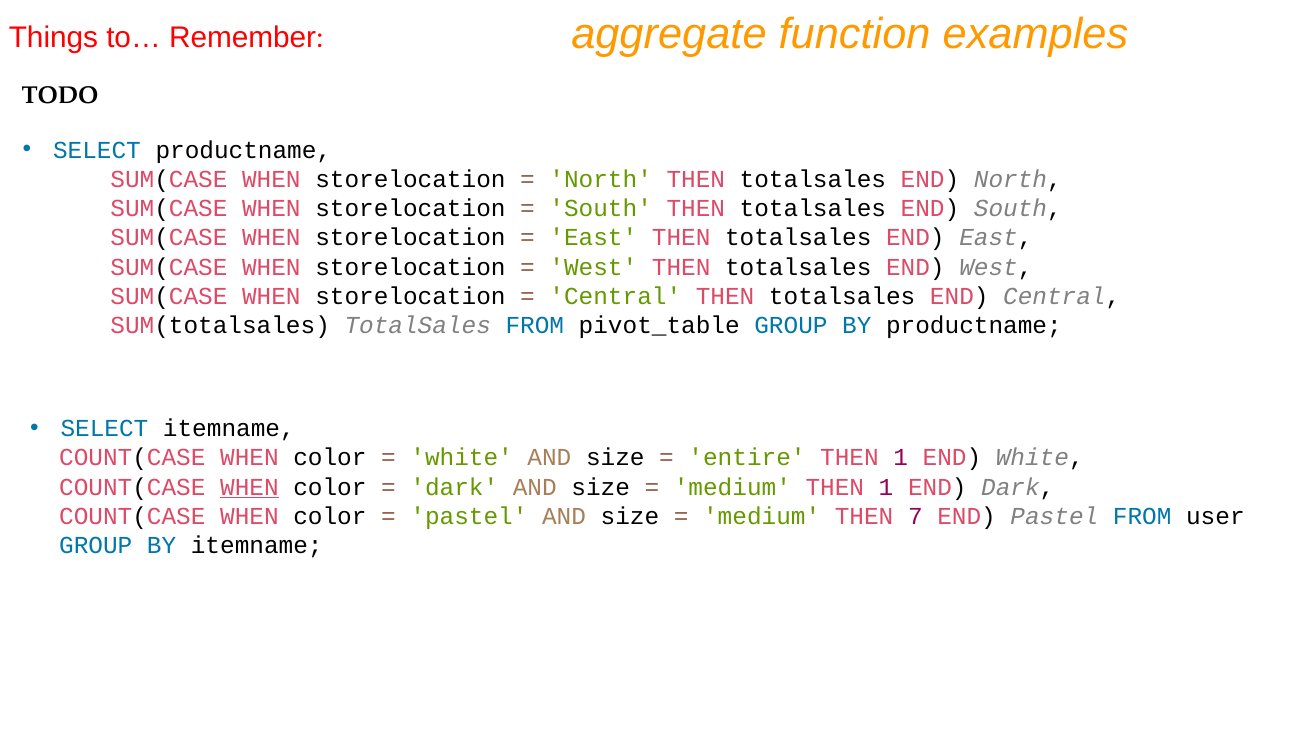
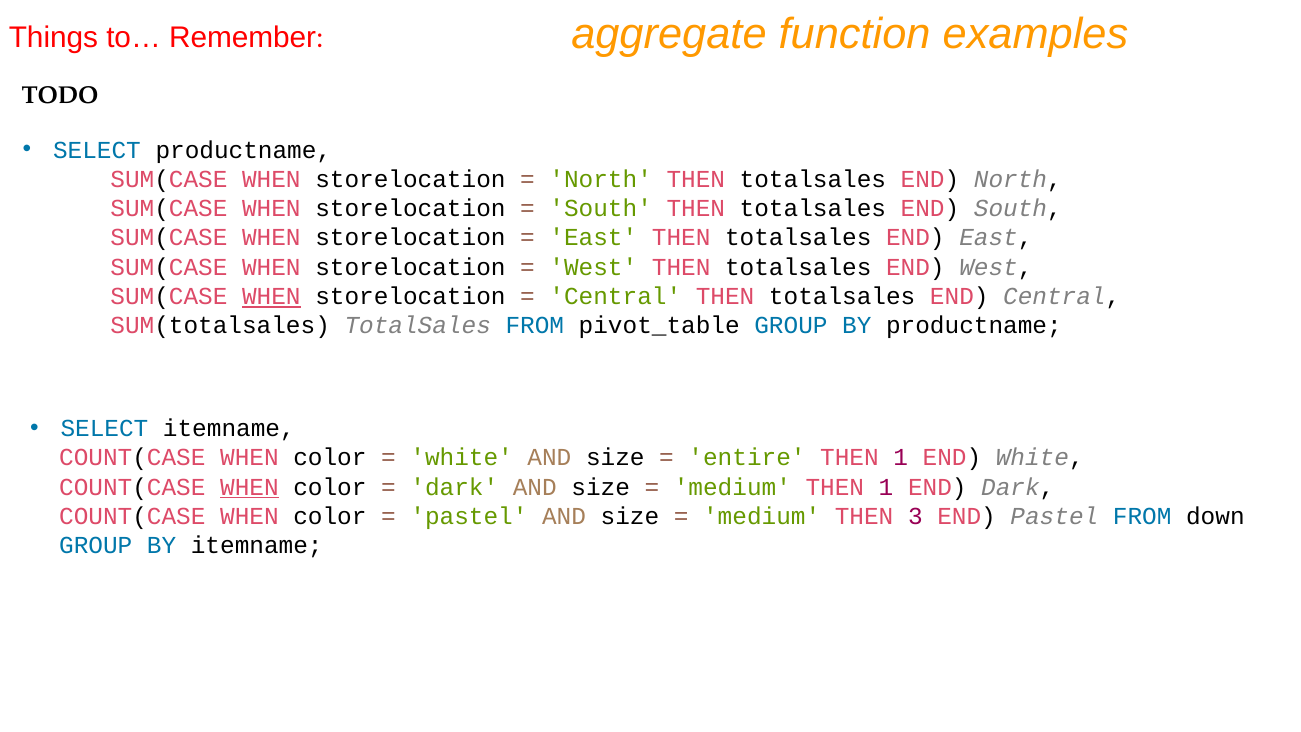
WHEN at (271, 296) underline: none -> present
7: 7 -> 3
user: user -> down
